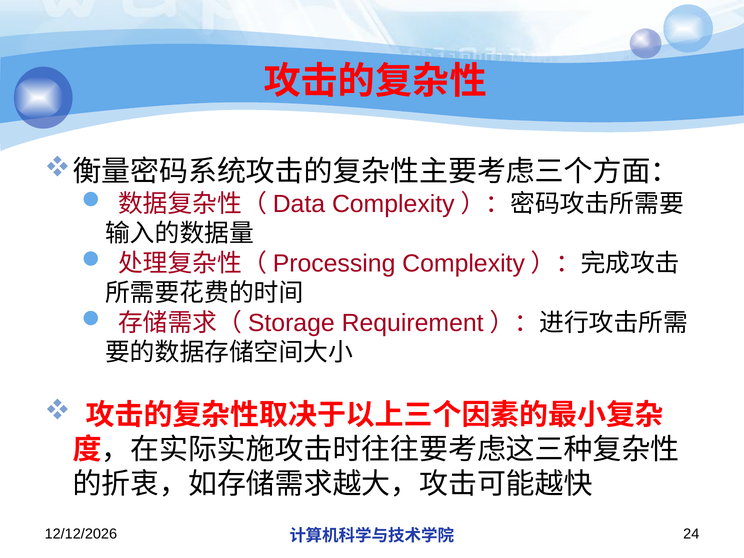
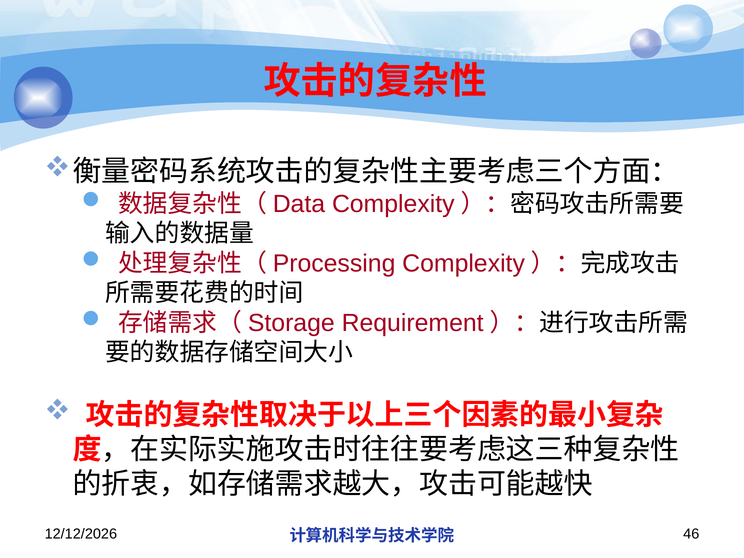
24: 24 -> 46
